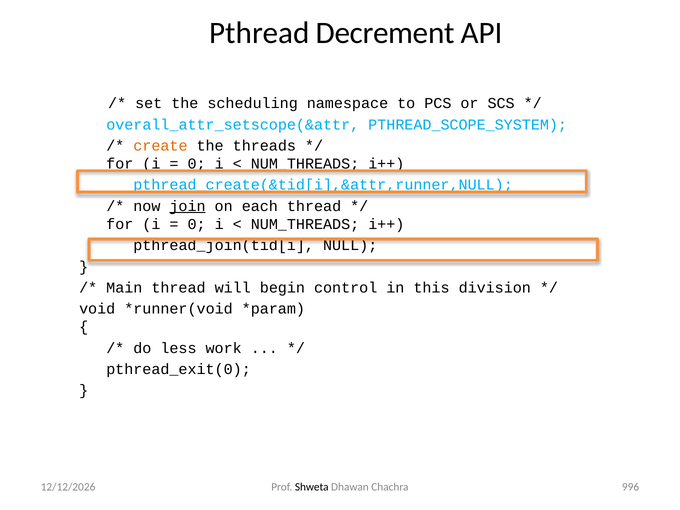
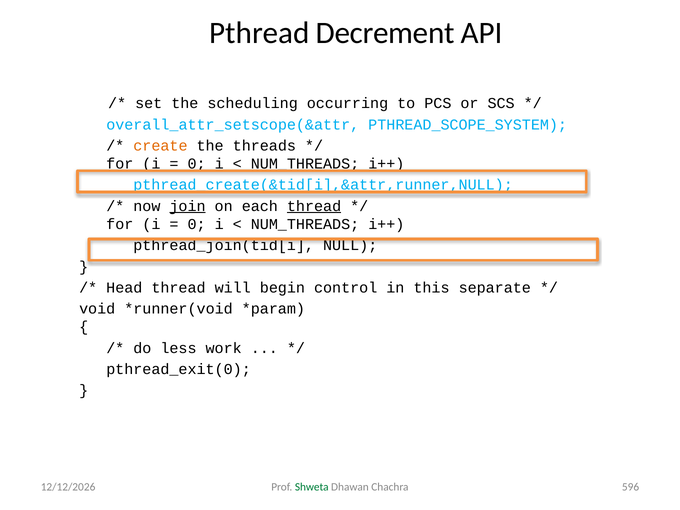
namespace: namespace -> occurring
thread at (314, 206) underline: none -> present
Main: Main -> Head
division: division -> separate
Shweta colour: black -> green
996: 996 -> 596
